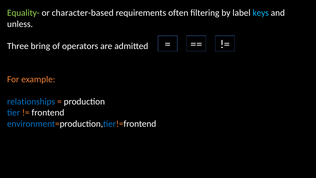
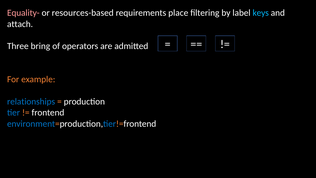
Equality- colour: light green -> pink
character-based: character-based -> resources-based
often: often -> place
unless: unless -> attach
